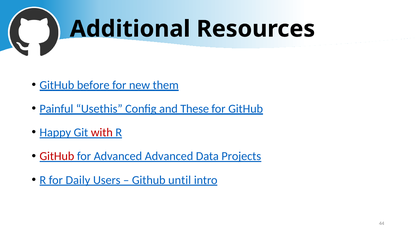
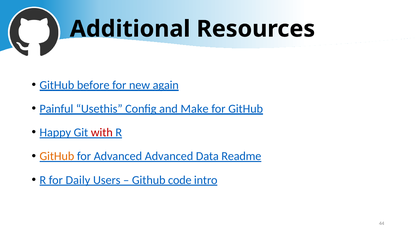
them: them -> again
These: These -> Make
GitHub at (57, 156) colour: red -> orange
Projects: Projects -> Readme
until: until -> code
